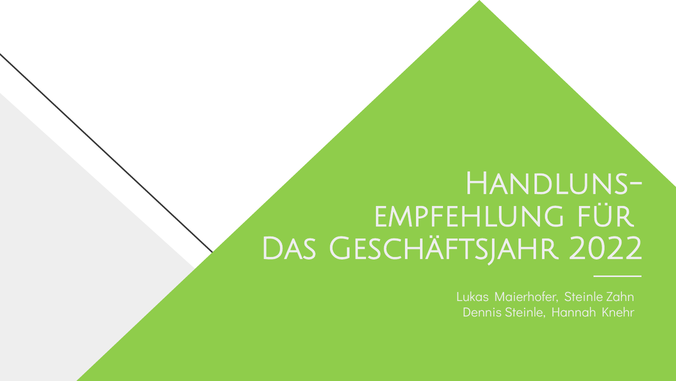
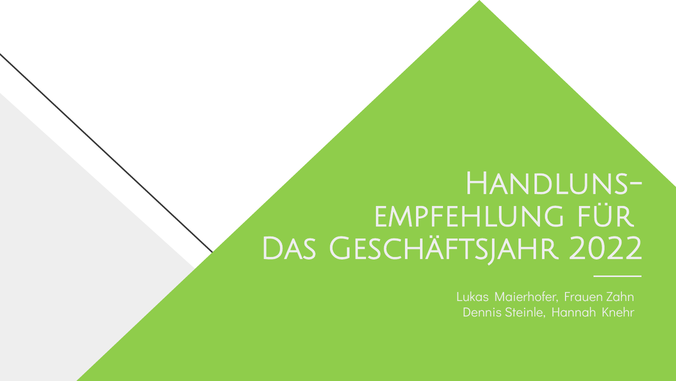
Maierhofer Steinle: Steinle -> Frauen
